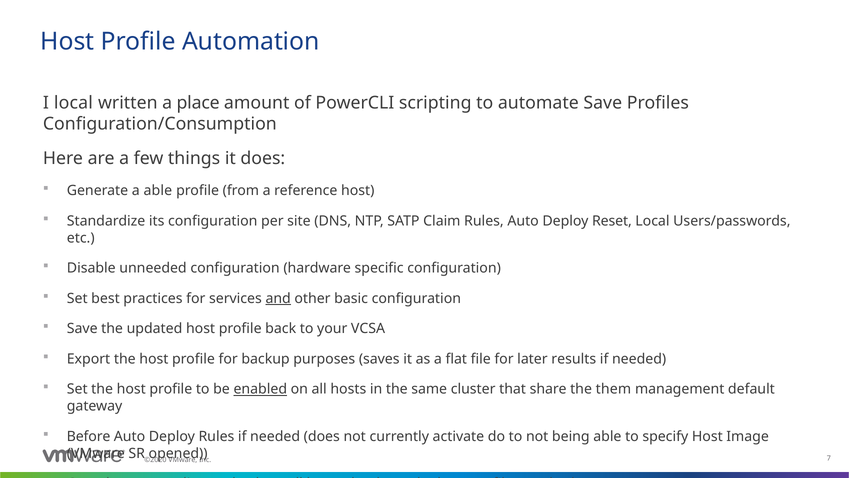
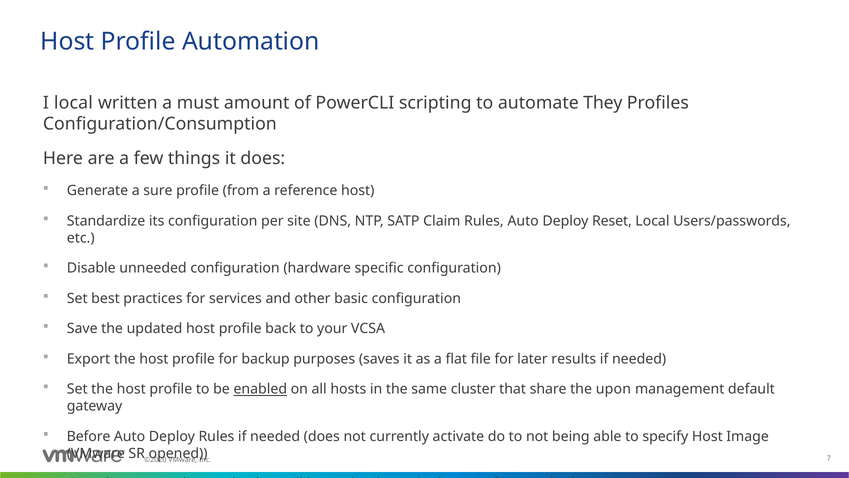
place: place -> must
automate Save: Save -> They
a able: able -> sure
and underline: present -> none
them: them -> upon
